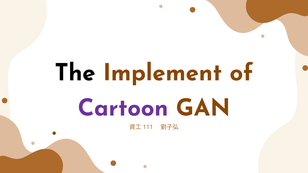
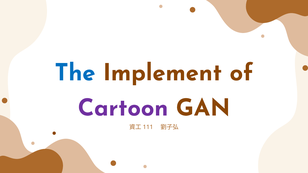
The colour: black -> blue
